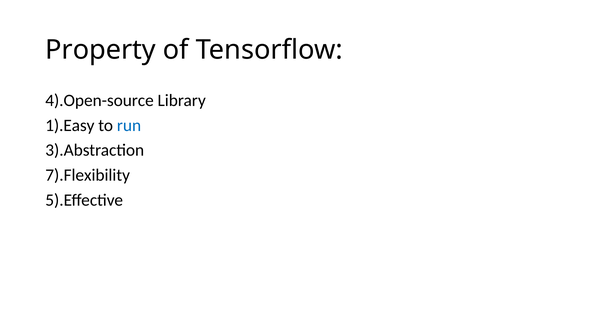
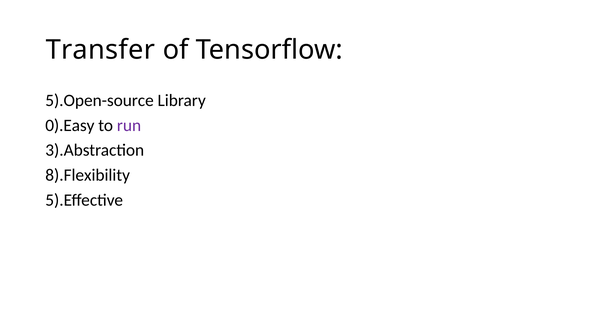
Property: Property -> Transfer
4).Open-source: 4).Open-source -> 5).Open-source
1).Easy: 1).Easy -> 0).Easy
run colour: blue -> purple
7).Flexibility: 7).Flexibility -> 8).Flexibility
